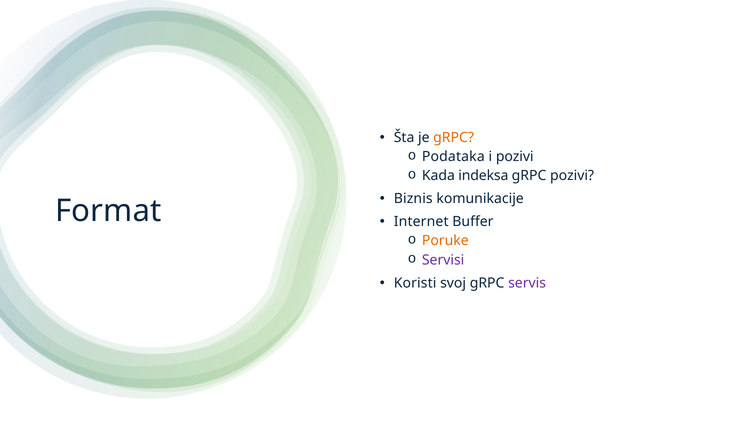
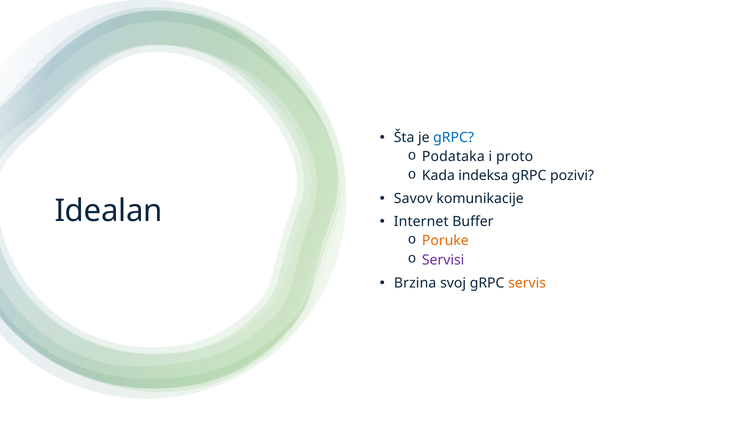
gRPC at (454, 137) colour: orange -> blue
i pozivi: pozivi -> proto
Biznis: Biznis -> Savov
Format: Format -> Idealan
Koristi: Koristi -> Brzina
servis colour: purple -> orange
